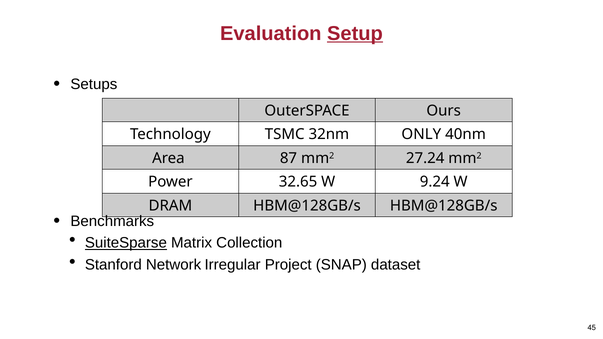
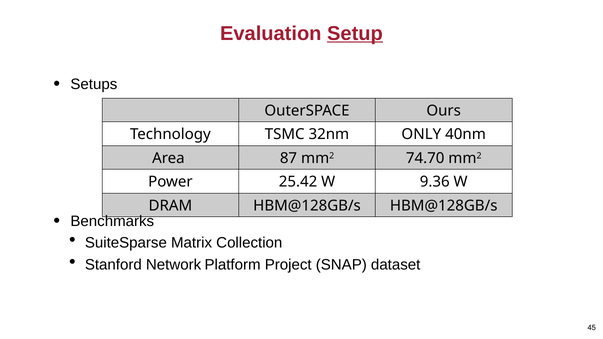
27.24: 27.24 -> 74.70
32.65: 32.65 -> 25.42
9.24: 9.24 -> 9.36
SuiteSparse underline: present -> none
Irregular: Irregular -> Platform
